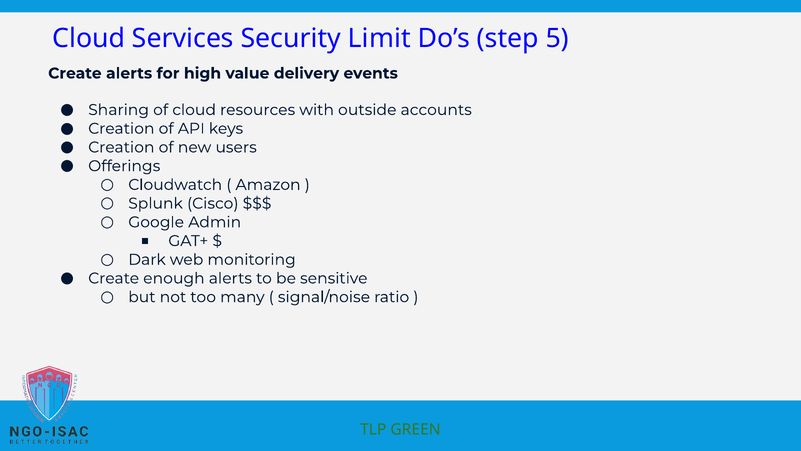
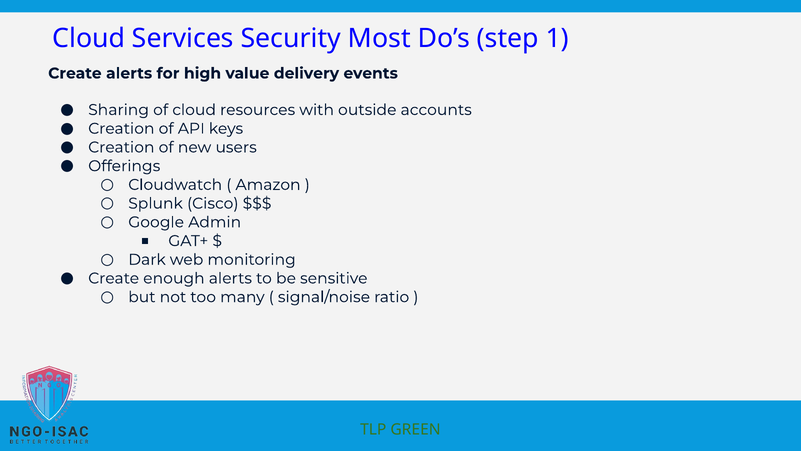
Limit: Limit -> Most
5: 5 -> 1
